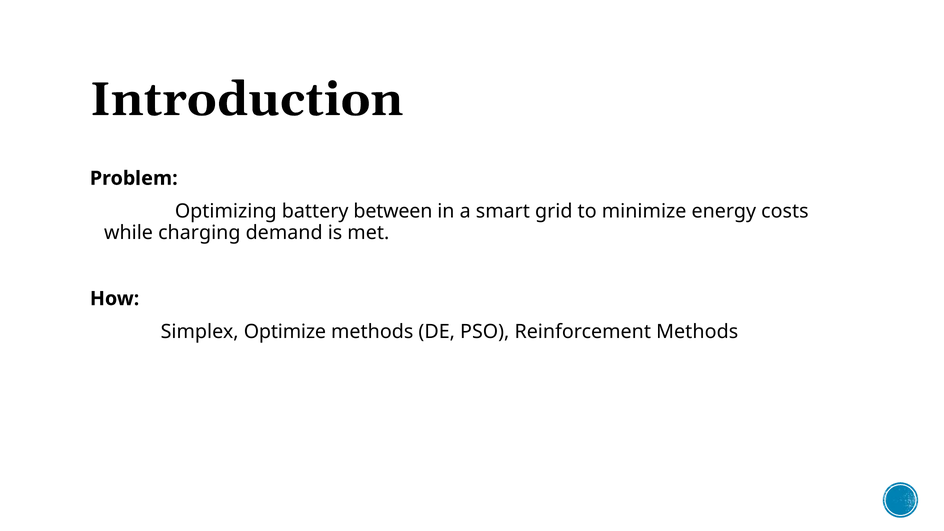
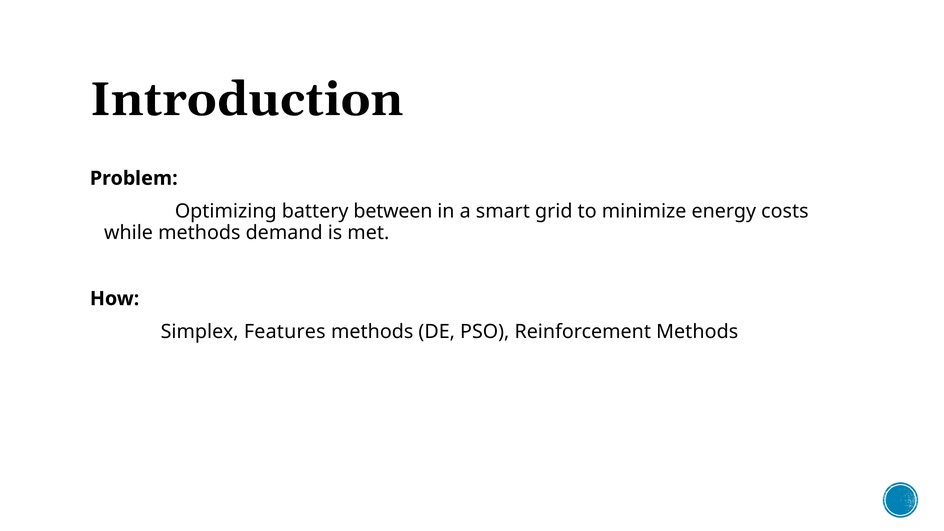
while charging: charging -> methods
Optimize: Optimize -> Features
